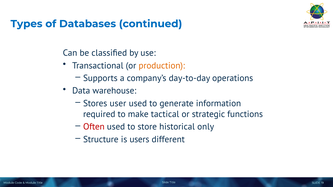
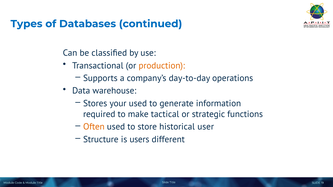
user: user -> your
Often colour: red -> orange
only: only -> user
